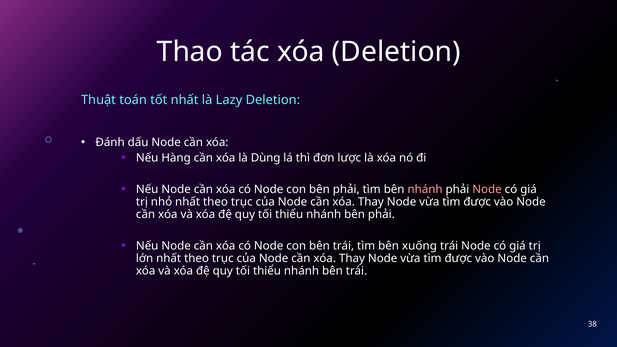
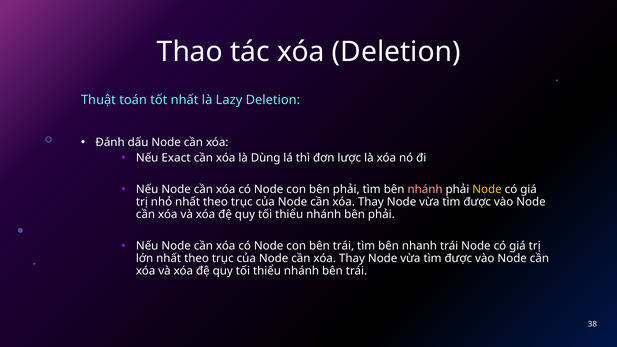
Hàng: Hàng -> Exact
Node at (487, 189) colour: pink -> yellow
xuống: xuống -> nhanh
